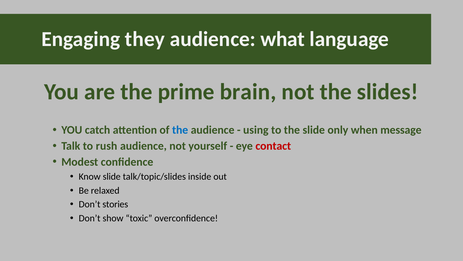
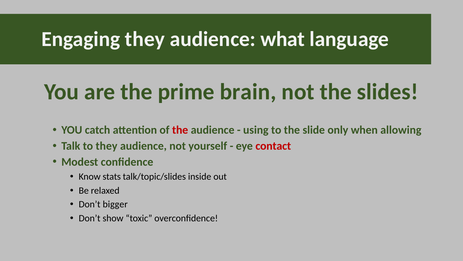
the at (180, 130) colour: blue -> red
message: message -> allowing
to rush: rush -> they
Know slide: slide -> stats
stories: stories -> bigger
